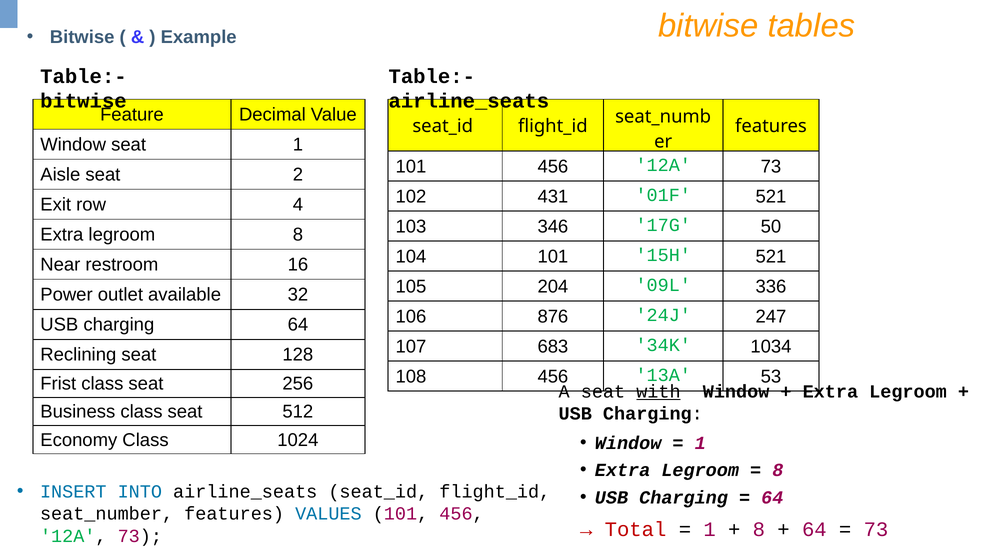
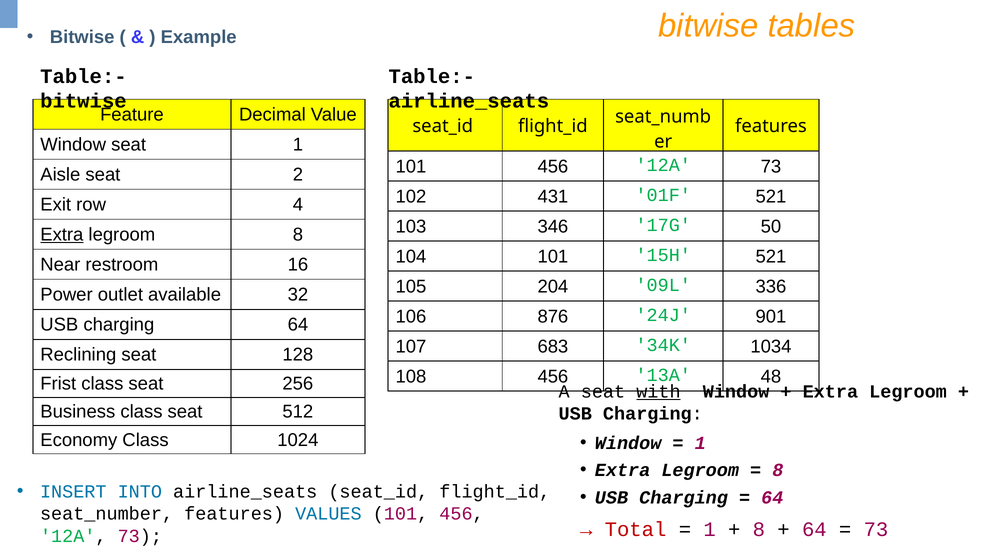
Extra at (62, 234) underline: none -> present
247: 247 -> 901
53: 53 -> 48
